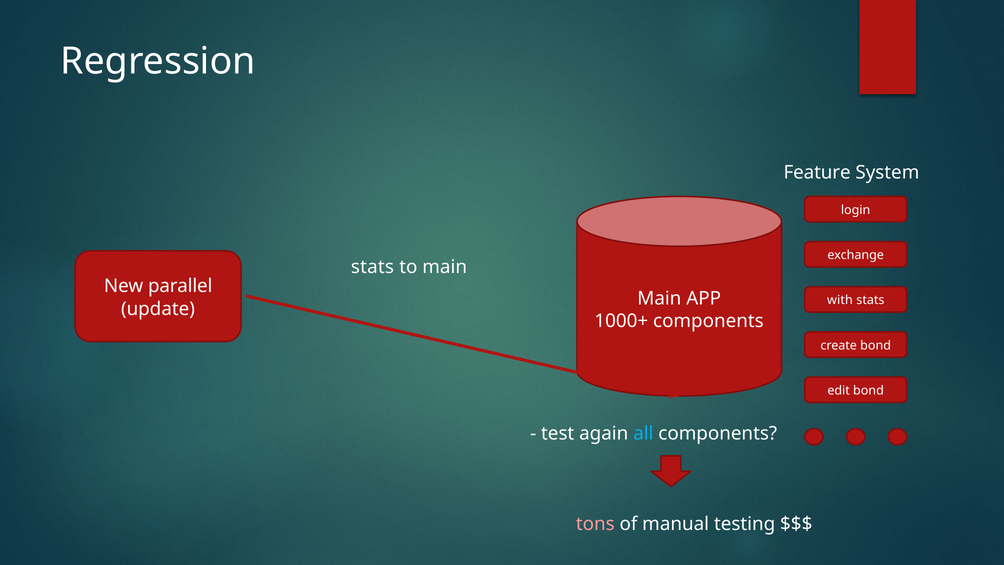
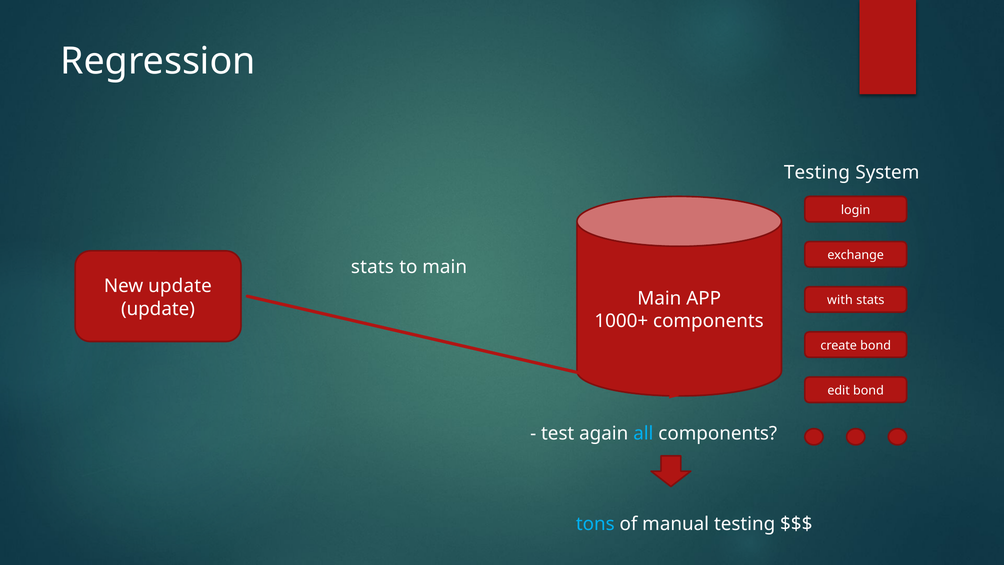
Feature at (817, 172): Feature -> Testing
New parallel: parallel -> update
tons colour: pink -> light blue
